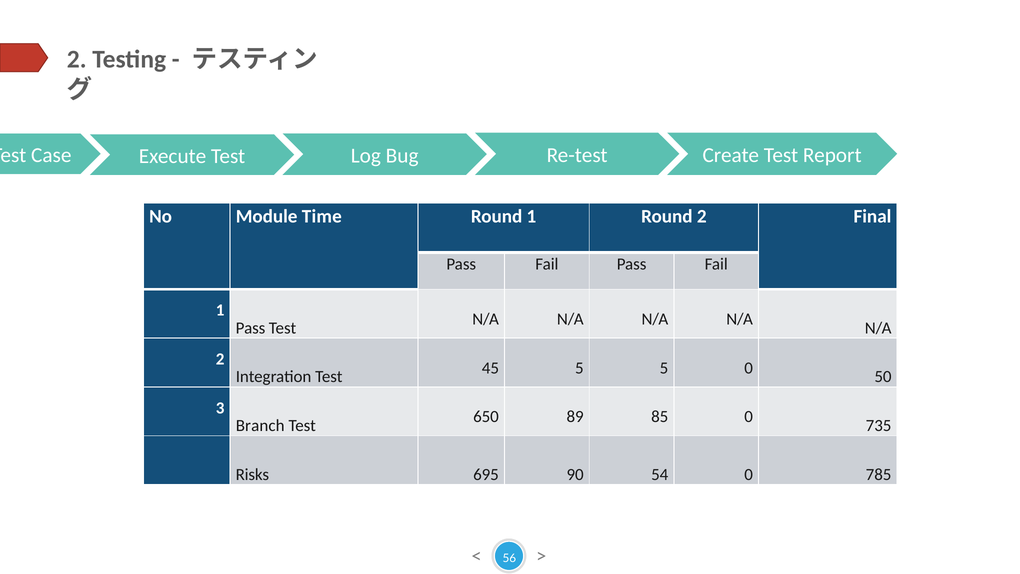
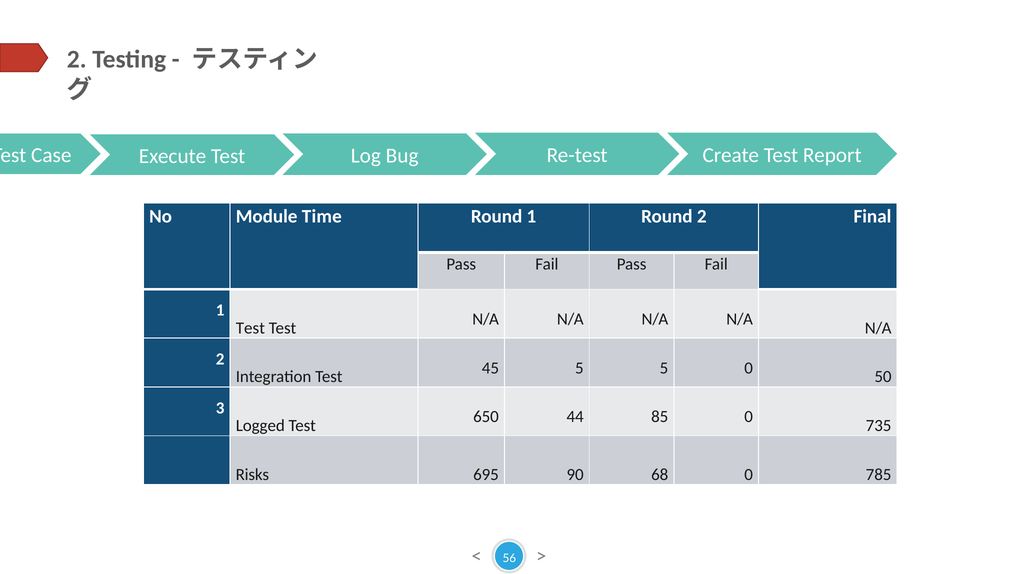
Pass at (250, 328): Pass -> Test
89: 89 -> 44
Branch: Branch -> Logged
54: 54 -> 68
